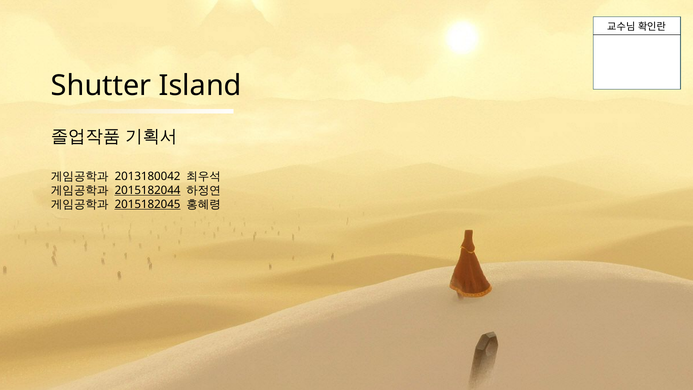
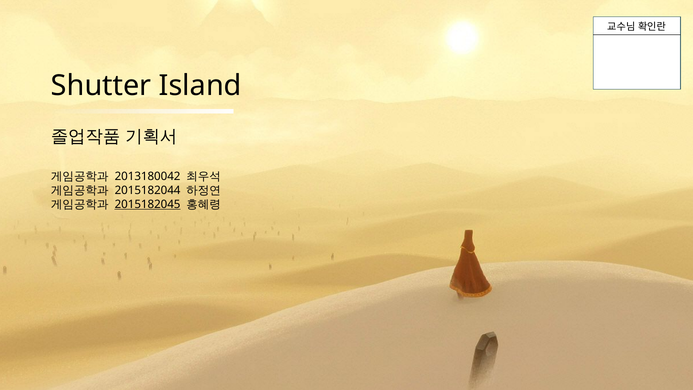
2015182044 underline: present -> none
